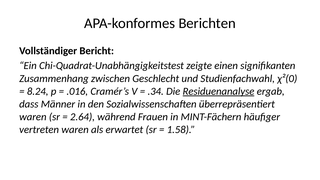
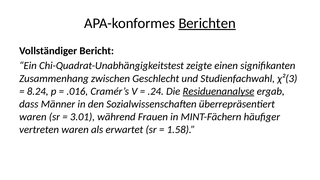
Berichten underline: none -> present
χ²(0: χ²(0 -> χ²(3
.34: .34 -> .24
2.64: 2.64 -> 3.01
